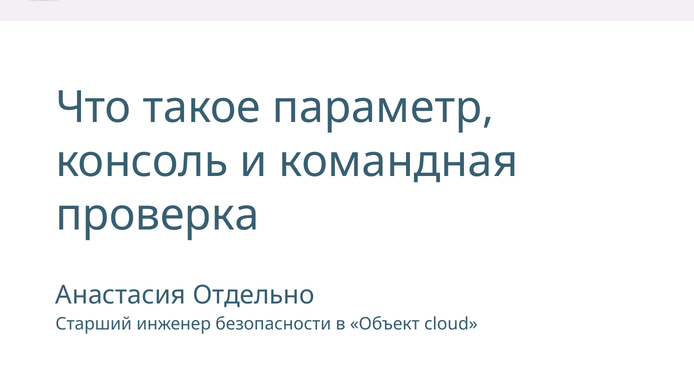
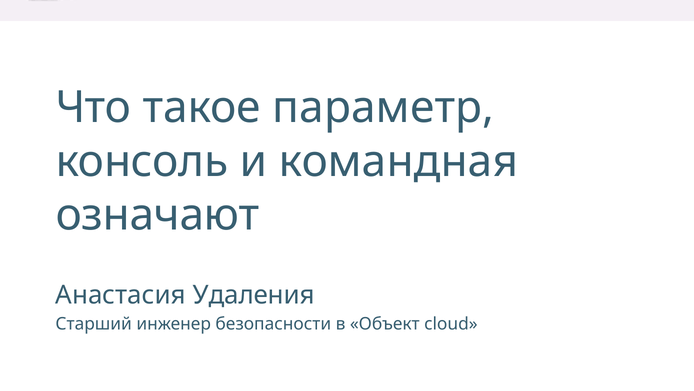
проверка: проверка -> означают
Отдельно: Отдельно -> Удаления
